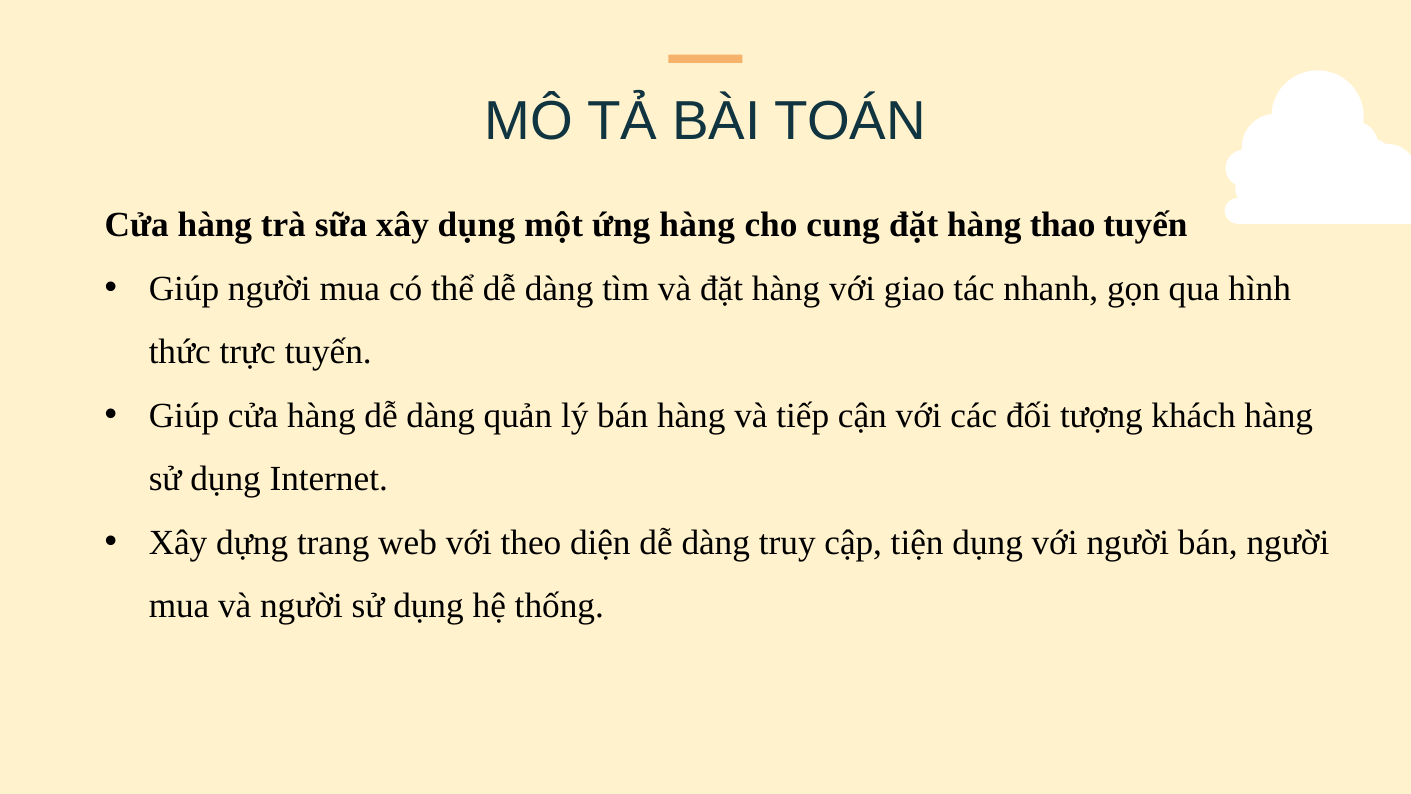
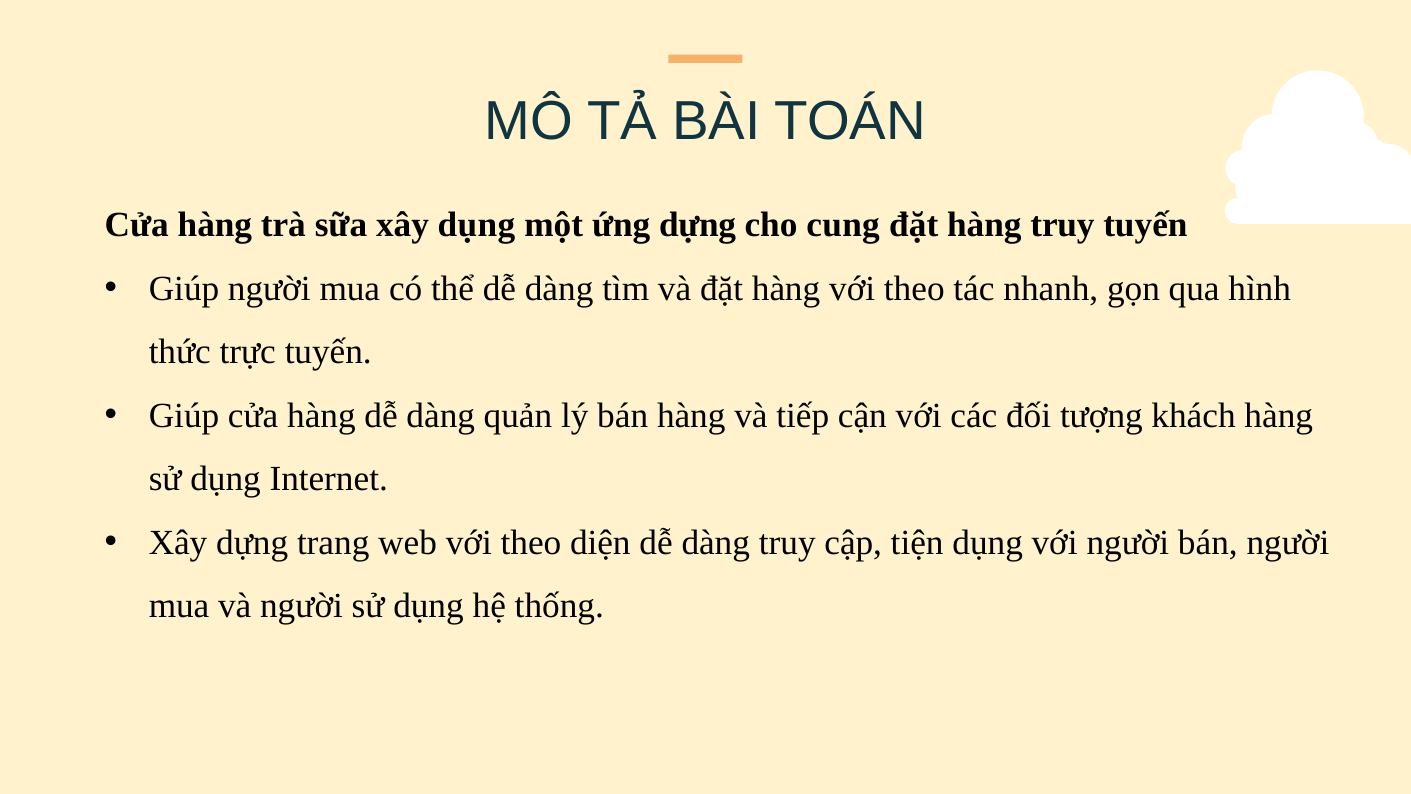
ứng hàng: hàng -> dựng
hàng thao: thao -> truy
hàng với giao: giao -> theo
